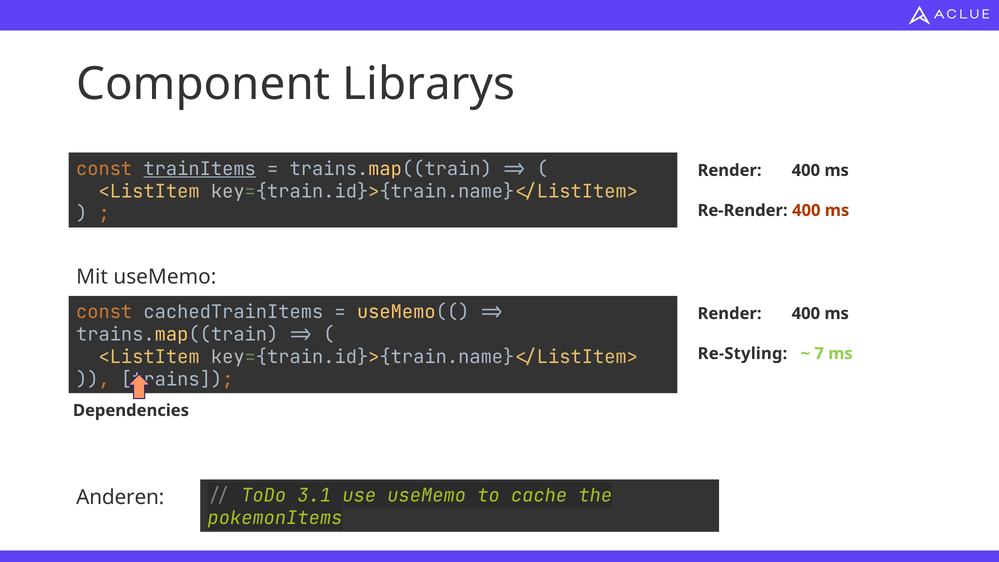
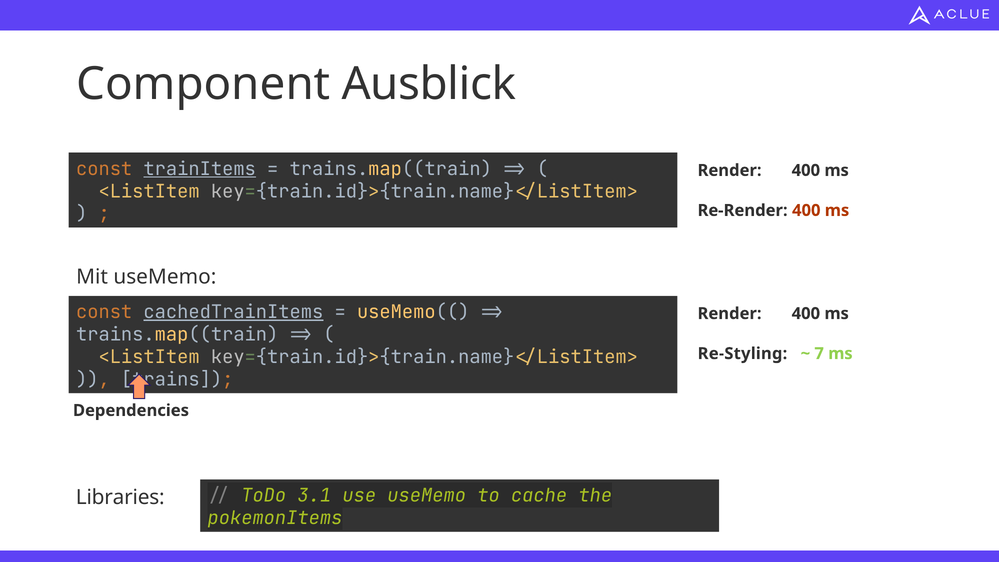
Librarys: Librarys -> Ausblick
cachedTrainItems underline: none -> present
Anderen: Anderen -> Libraries
